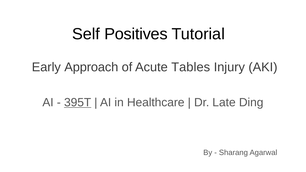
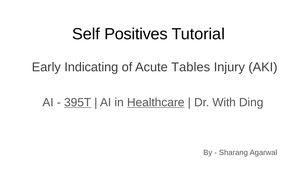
Approach: Approach -> Indicating
Healthcare underline: none -> present
Late: Late -> With
